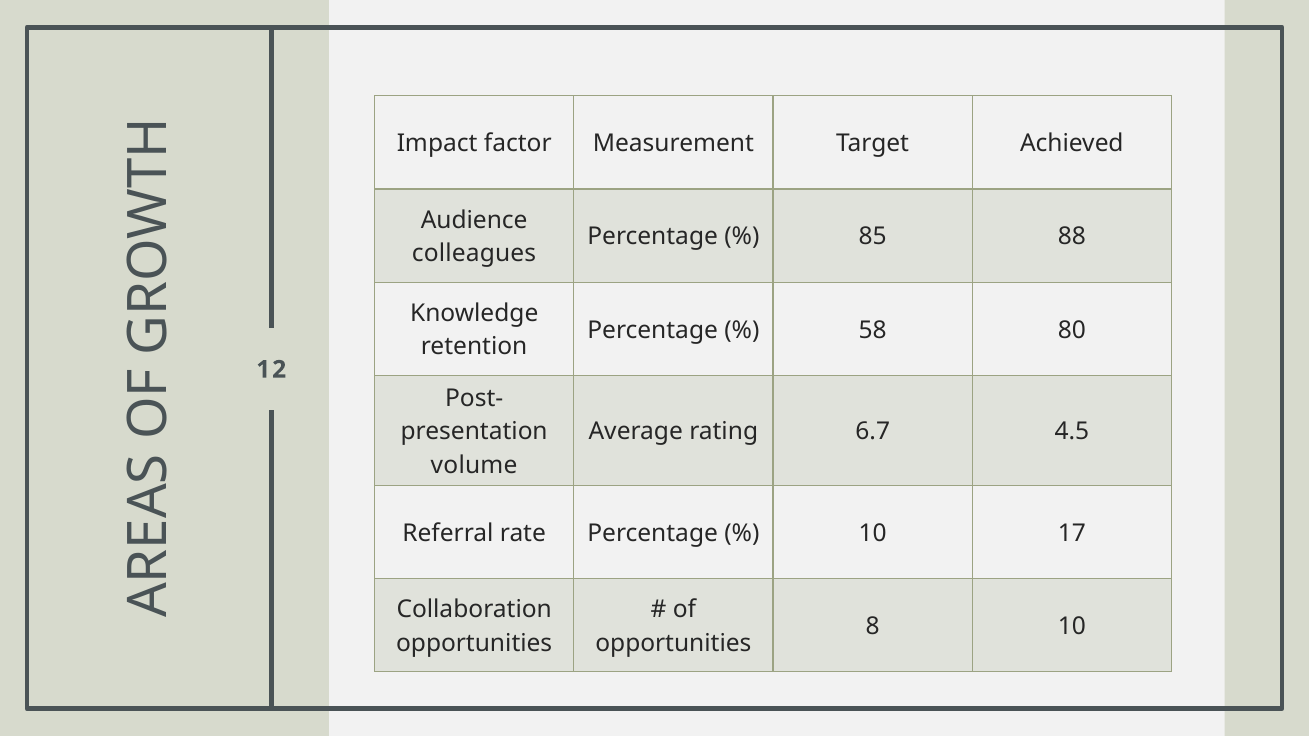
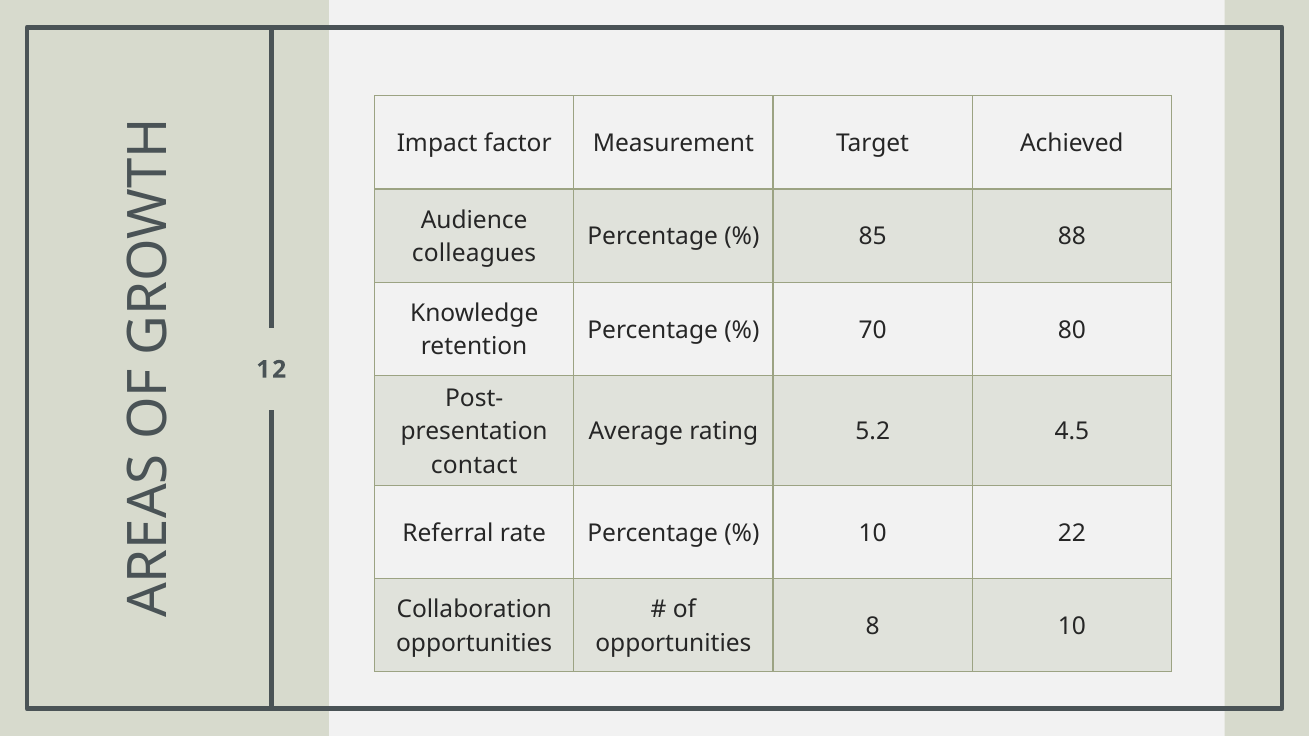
58: 58 -> 70
6.7: 6.7 -> 5.2
volume: volume -> contact
17: 17 -> 22
